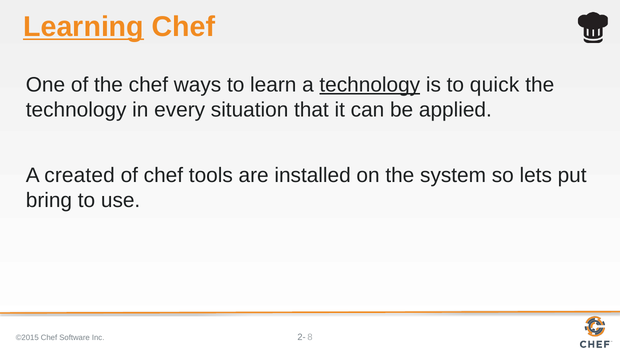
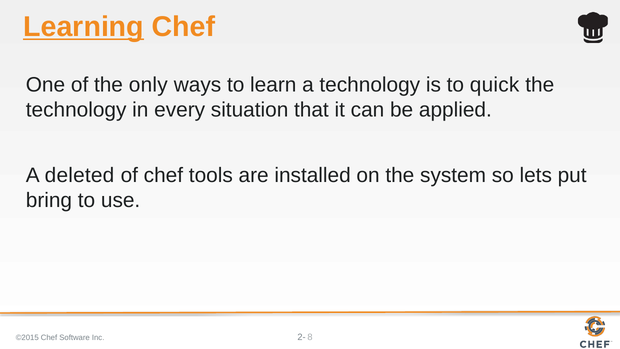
the chef: chef -> only
technology at (370, 85) underline: present -> none
created: created -> deleted
